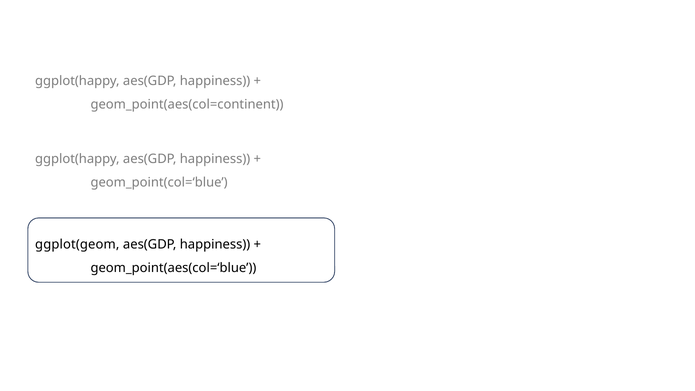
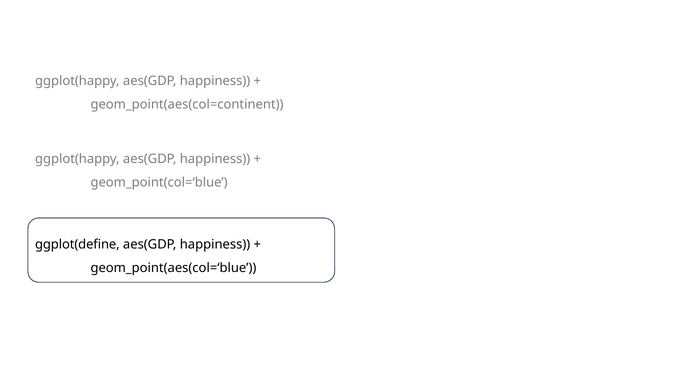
ggplot(geom: ggplot(geom -> ggplot(define
